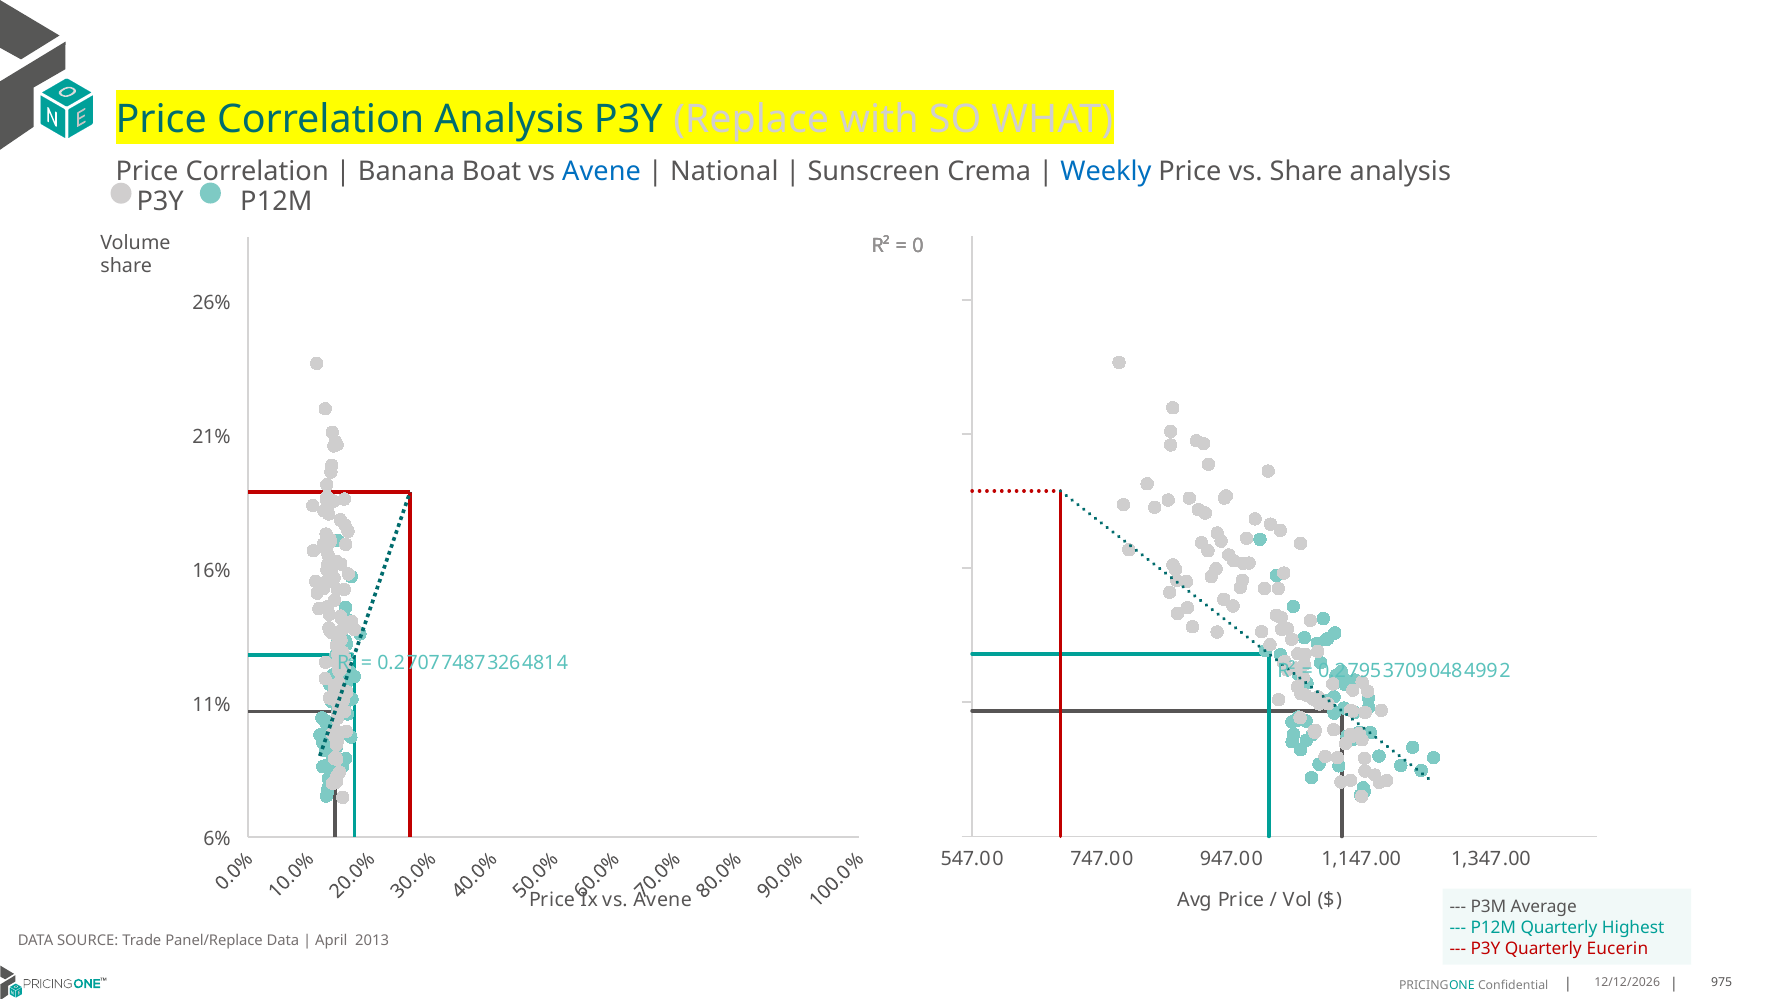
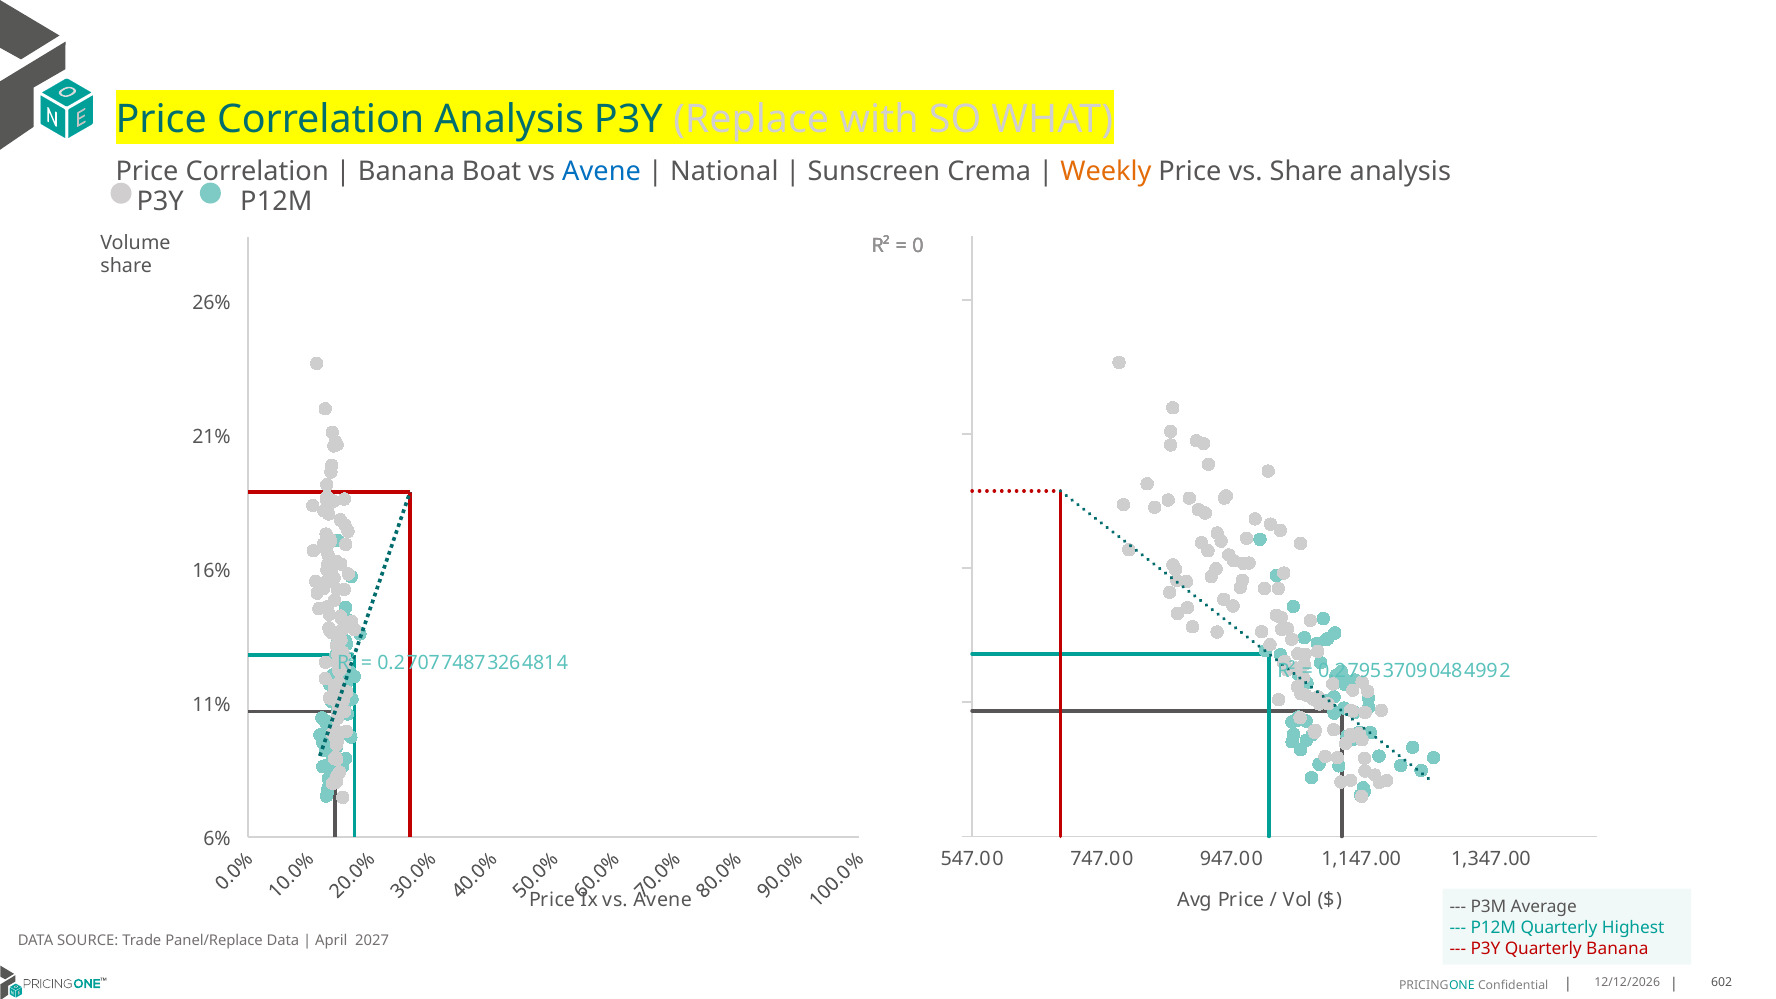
Weekly colour: blue -> orange
2013: 2013 -> 2027
Quarterly Eucerin: Eucerin -> Banana
975: 975 -> 602
